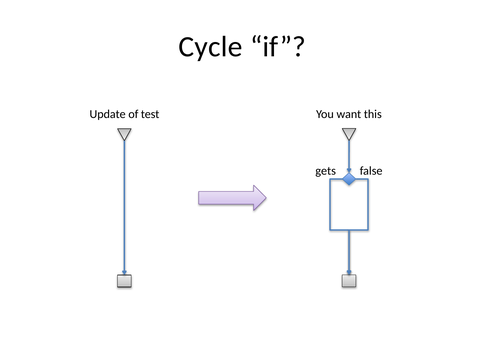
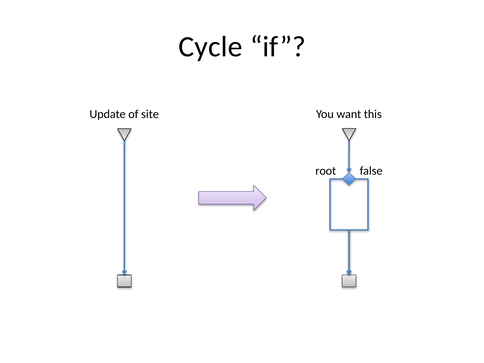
test: test -> site
gets: gets -> root
